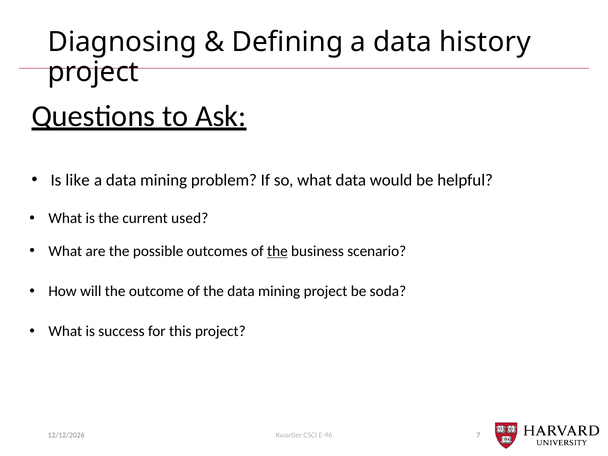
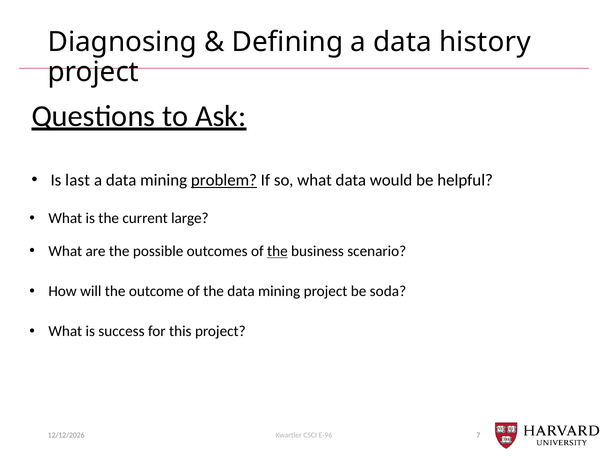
like: like -> last
problem underline: none -> present
used: used -> large
